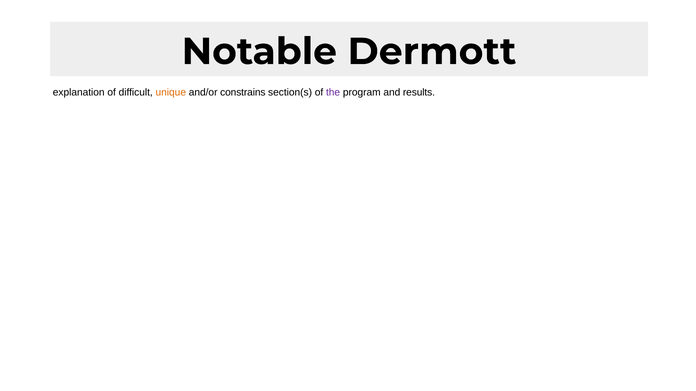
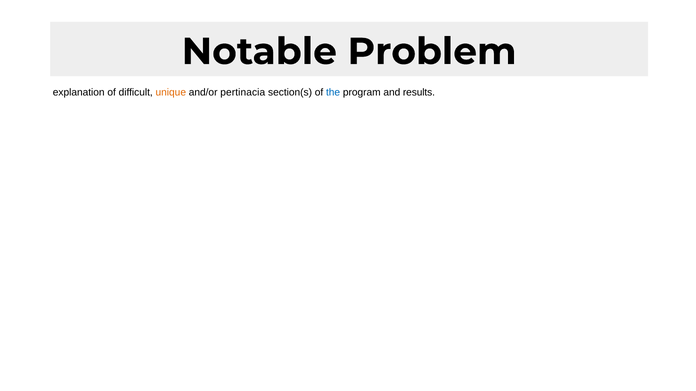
Dermott: Dermott -> Problem
constrains: constrains -> pertinacia
the colour: purple -> blue
